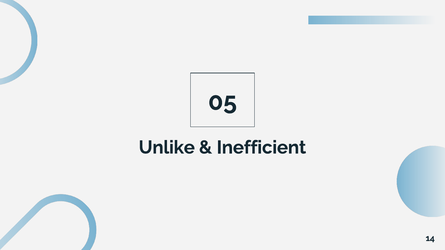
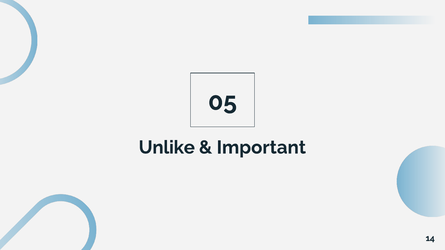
Inefficient: Inefficient -> Important
